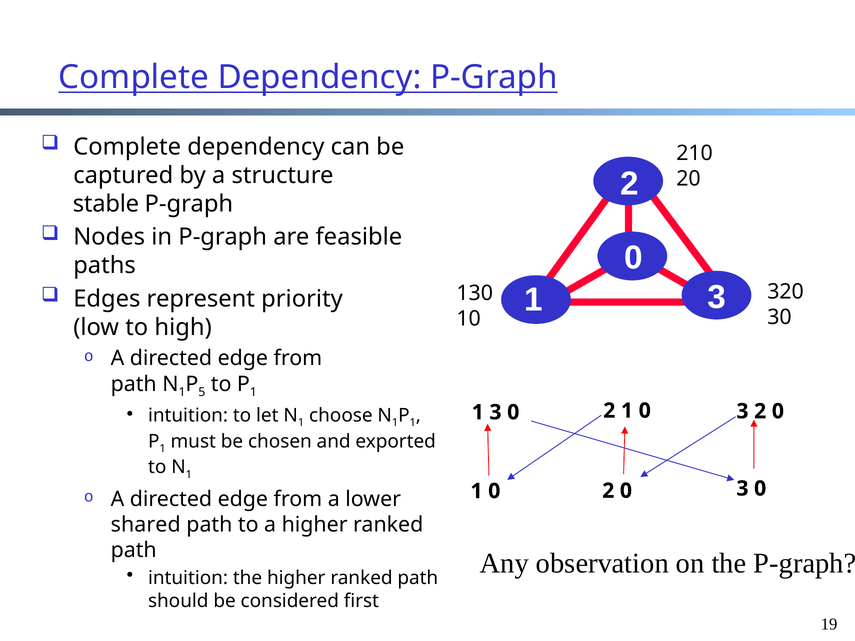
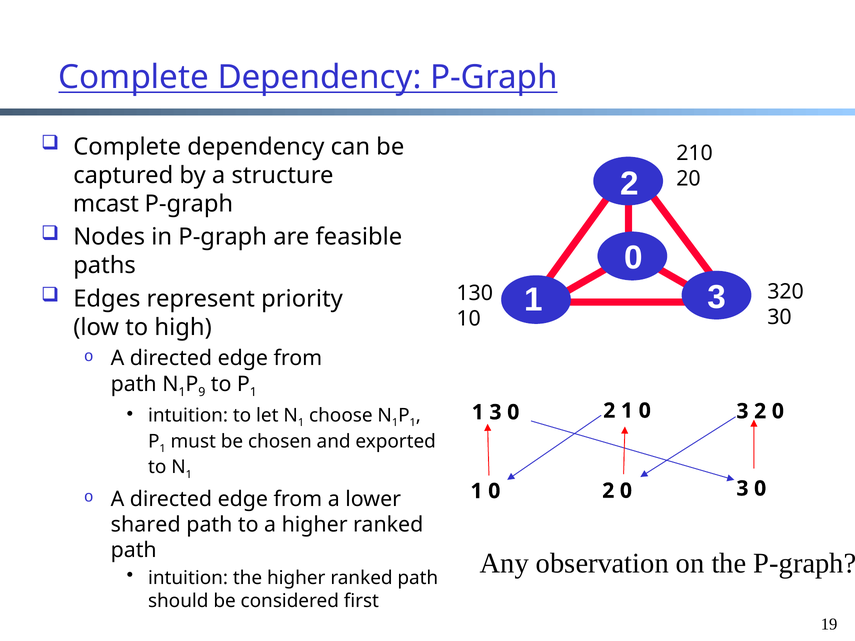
stable: stable -> mcast
5: 5 -> 9
